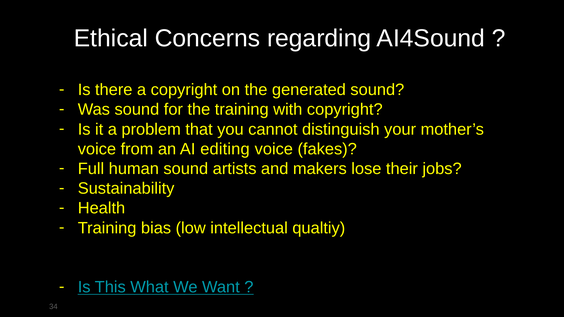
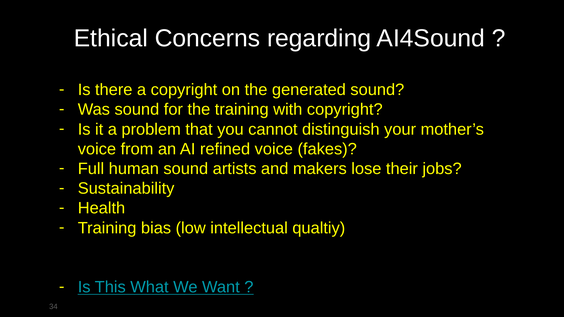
editing: editing -> refined
